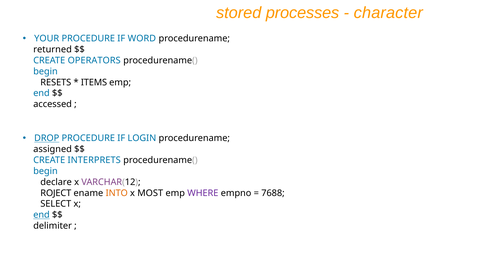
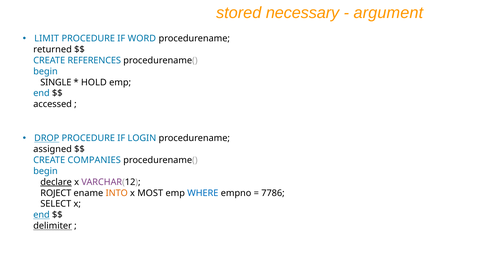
processes: processes -> necessary
character: character -> argument
YOUR: YOUR -> LIMIT
OPERATORS: OPERATORS -> REFERENCES
RESETS: RESETS -> SINGLE
ITEMS: ITEMS -> HOLD
INTERPRETS: INTERPRETS -> COMPANIES
declare underline: none -> present
WHERE colour: purple -> blue
7688: 7688 -> 7786
delimiter underline: none -> present
